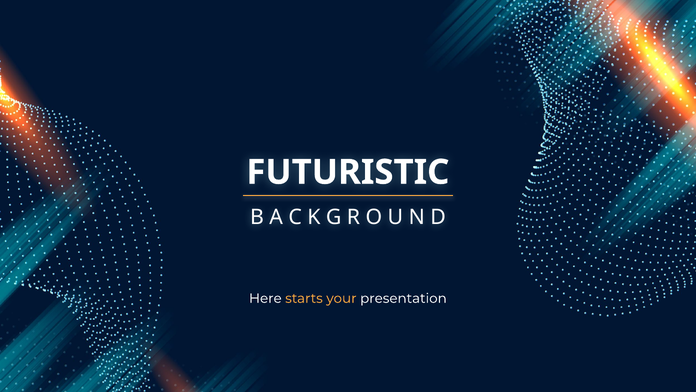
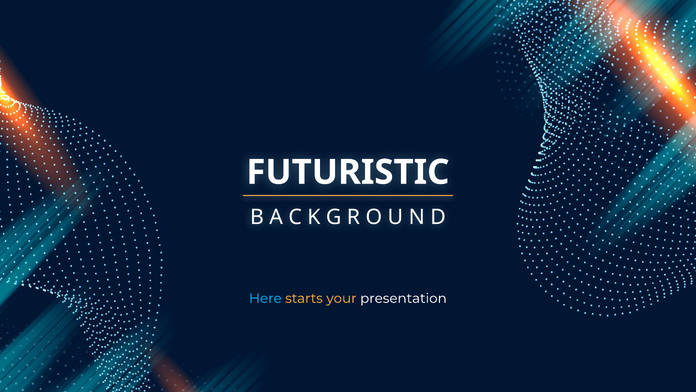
Here colour: white -> light blue
